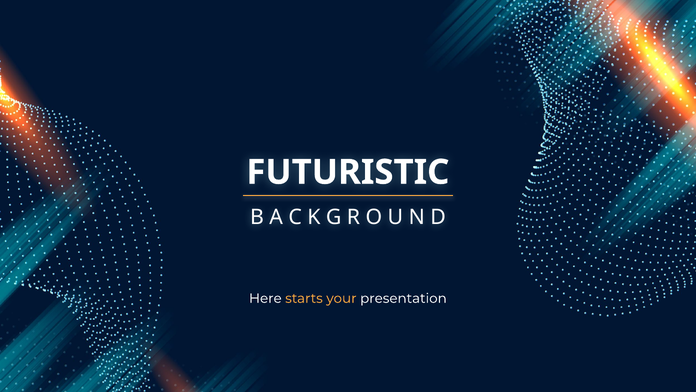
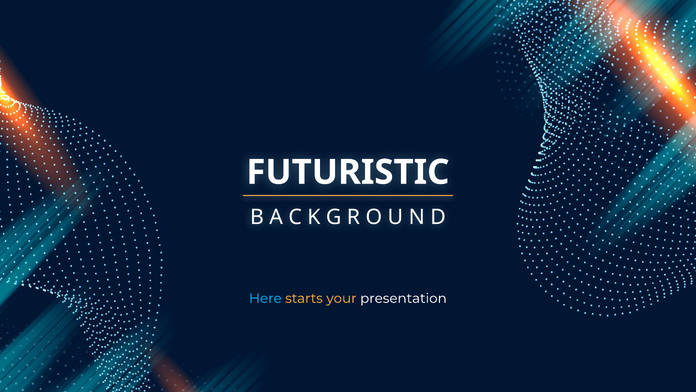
Here colour: white -> light blue
